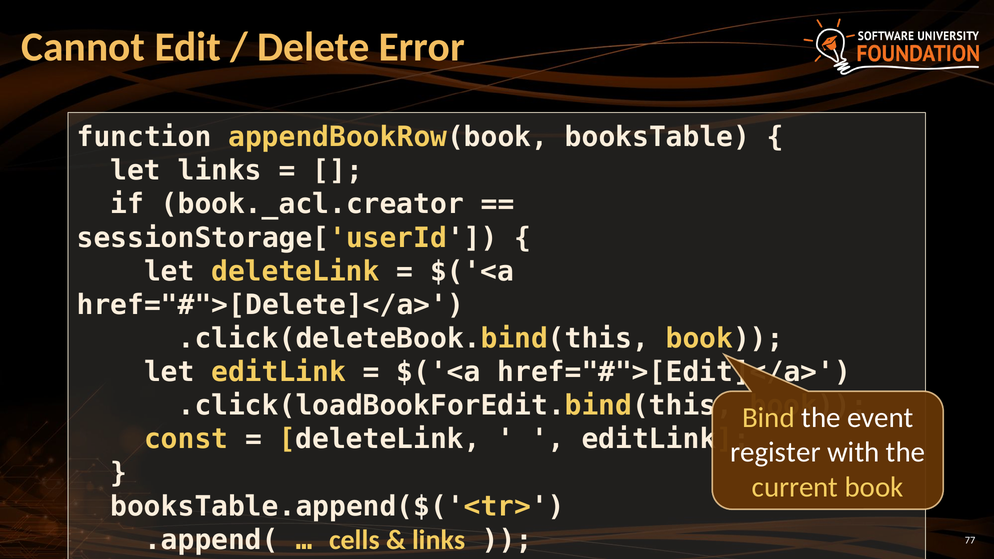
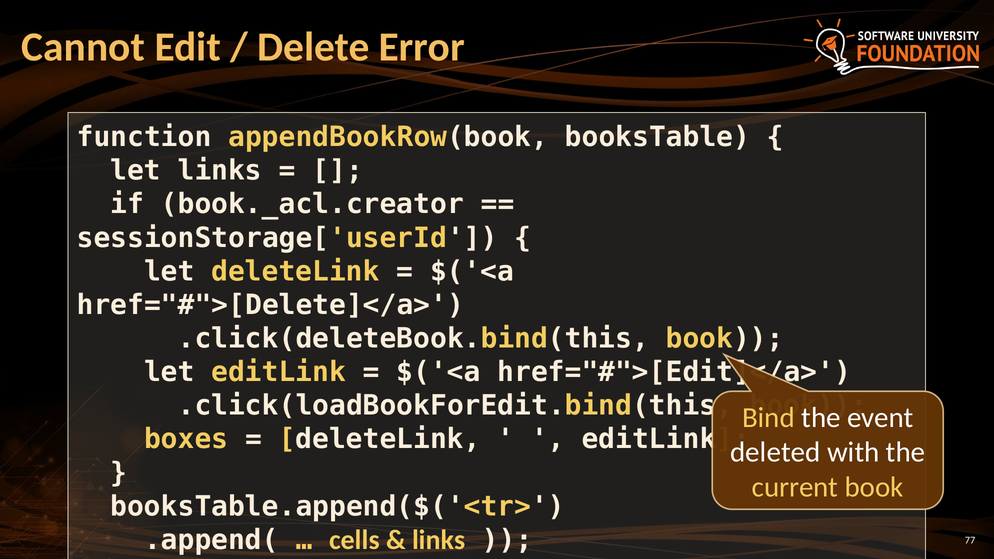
const: const -> boxes
register: register -> deleted
